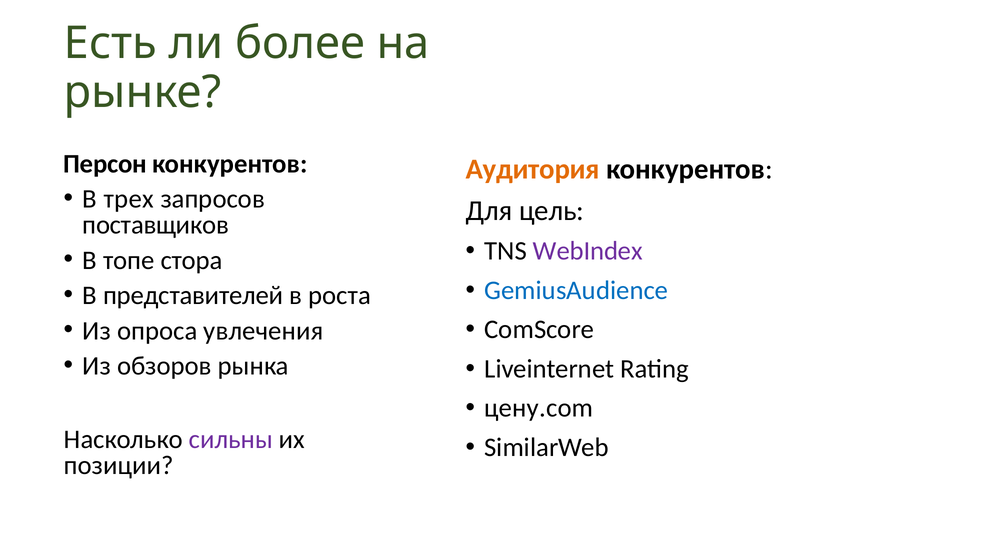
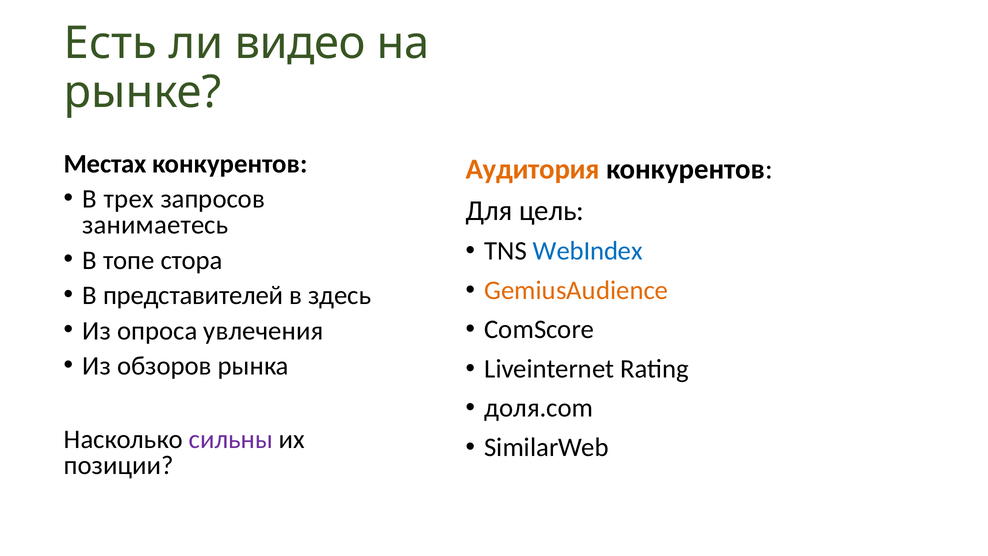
более: более -> видео
Персон: Персон -> Местах
поставщиков: поставщиков -> занимаетесь
WebIndex colour: purple -> blue
GemiusAudience colour: blue -> orange
роста: роста -> здесь
цену.com: цену.com -> доля.com
